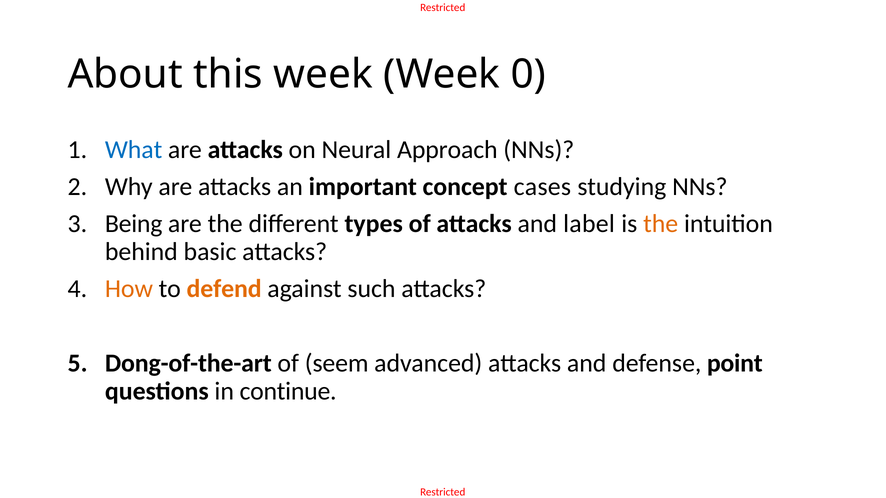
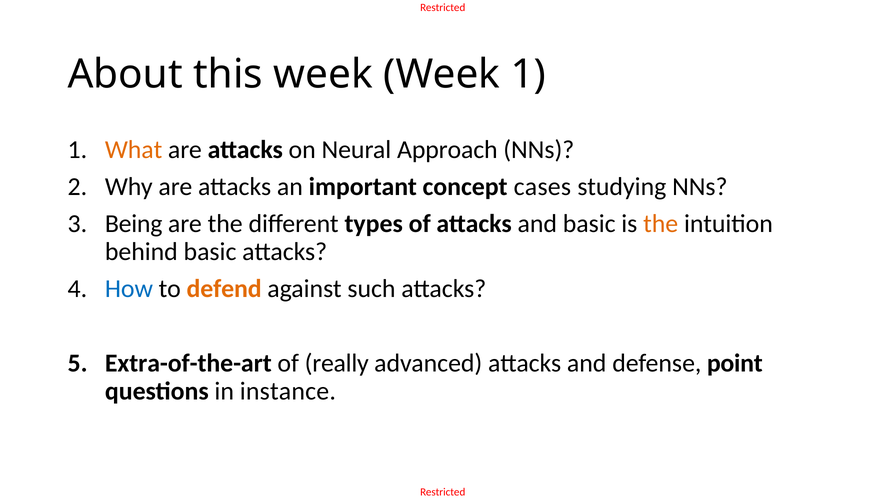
Week 0: 0 -> 1
What colour: blue -> orange
and label: label -> basic
How colour: orange -> blue
Dong-of-the-art: Dong-of-the-art -> Extra-of-the-art
seem: seem -> really
continue: continue -> instance
